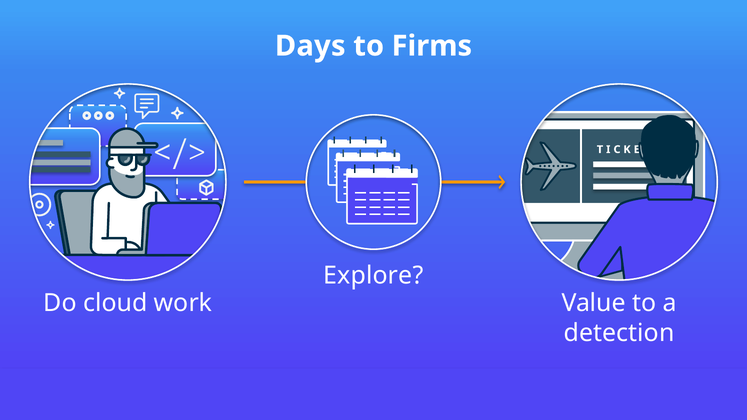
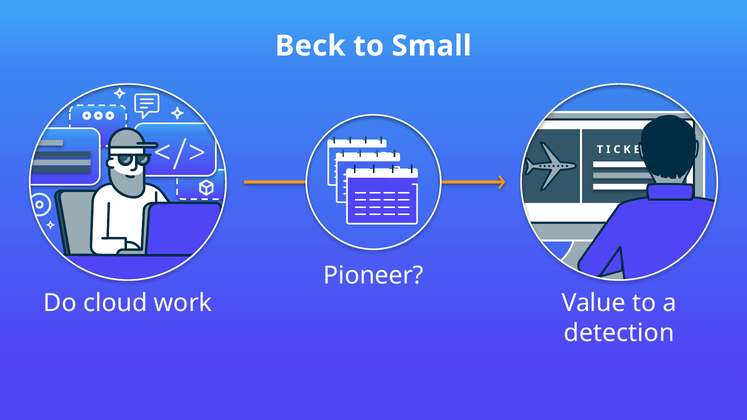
Days: Days -> Beck
Firms: Firms -> Small
Explore: Explore -> Pioneer
